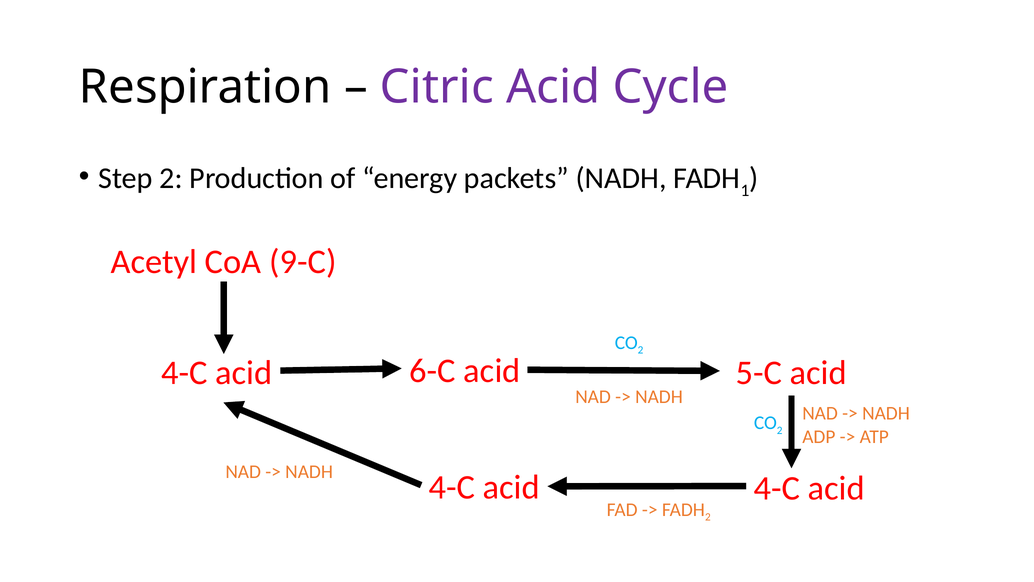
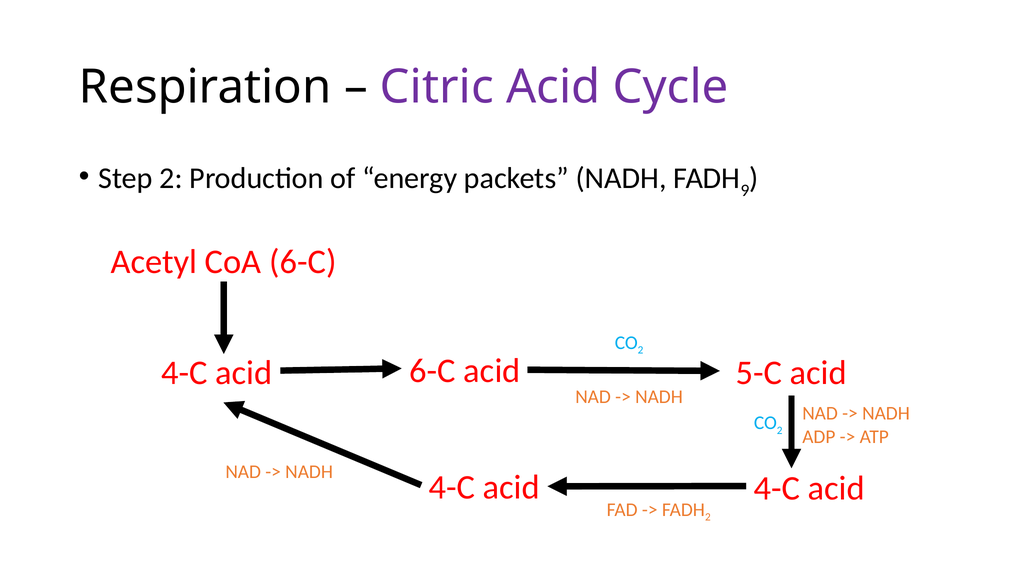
1: 1 -> 9
CoA 9-C: 9-C -> 6-C
